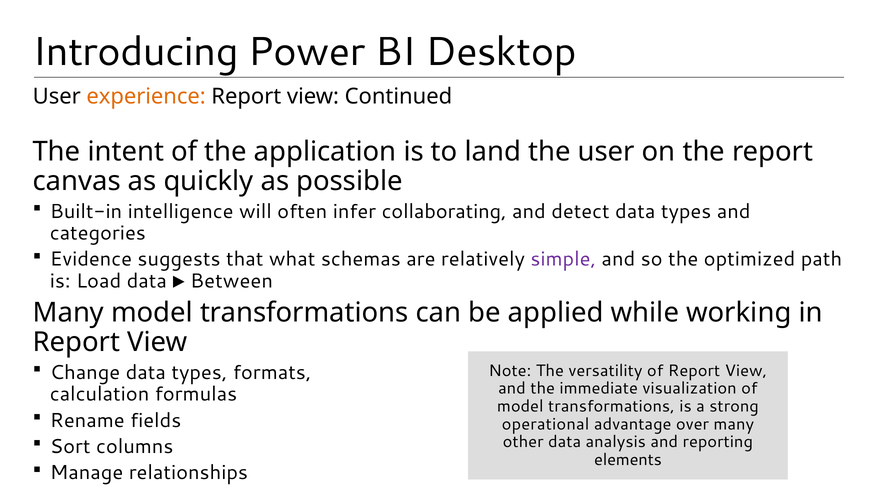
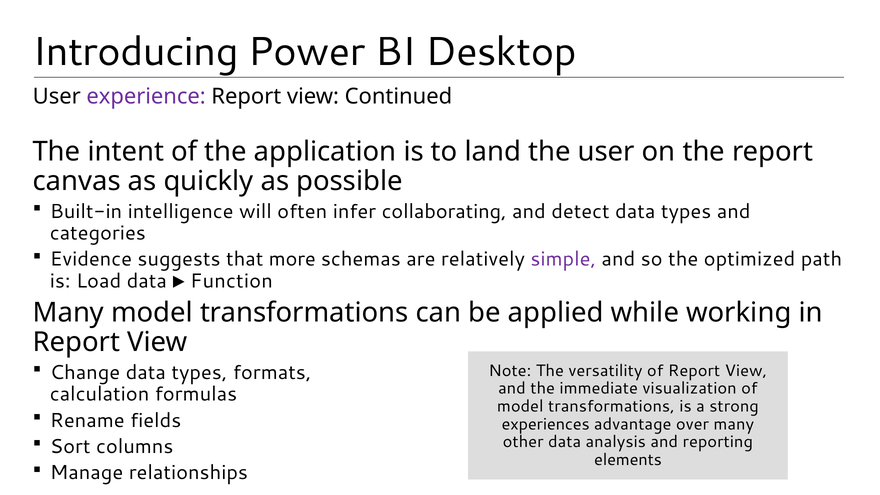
experience colour: orange -> purple
what: what -> more
Between: Between -> Function
operational: operational -> experiences
